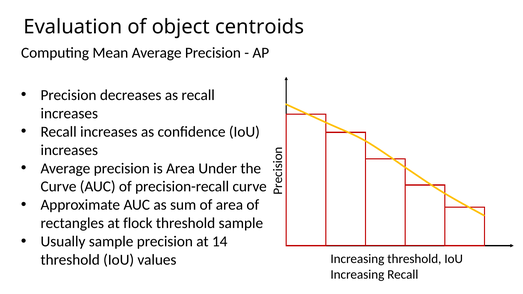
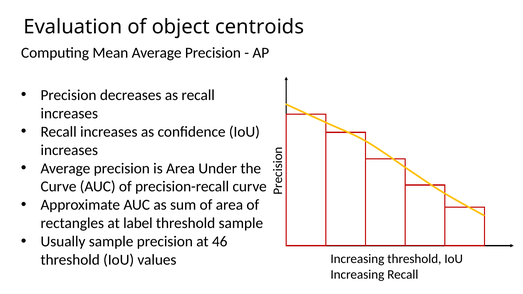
flock: flock -> label
14: 14 -> 46
